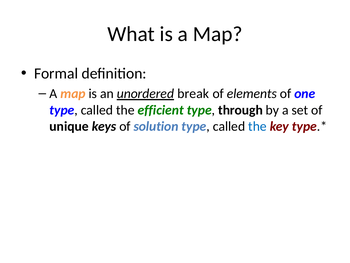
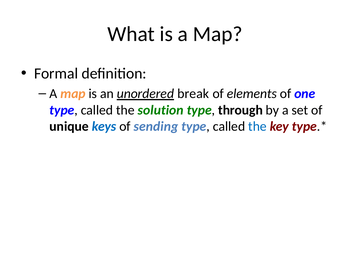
efficient: efficient -> solution
keys colour: black -> blue
solution: solution -> sending
